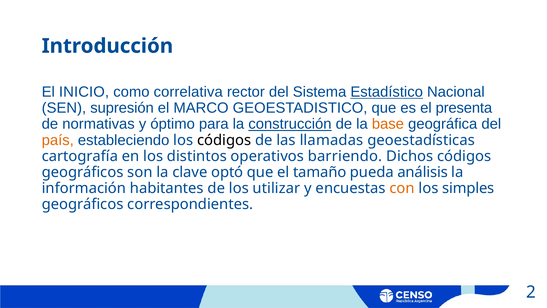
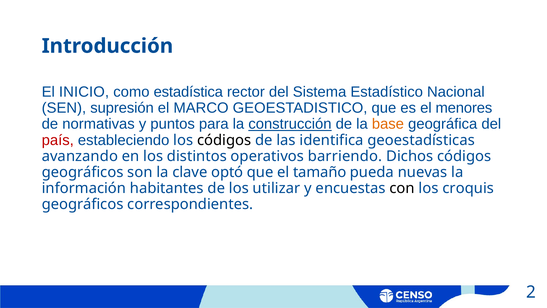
correlativa: correlativa -> estadística
Estadístico underline: present -> none
presenta: presenta -> menores
óptimo: óptimo -> puntos
país colour: orange -> red
llamadas: llamadas -> identifica
cartografía: cartografía -> avanzando
análisis: análisis -> nuevas
con colour: orange -> black
simples: simples -> croquis
